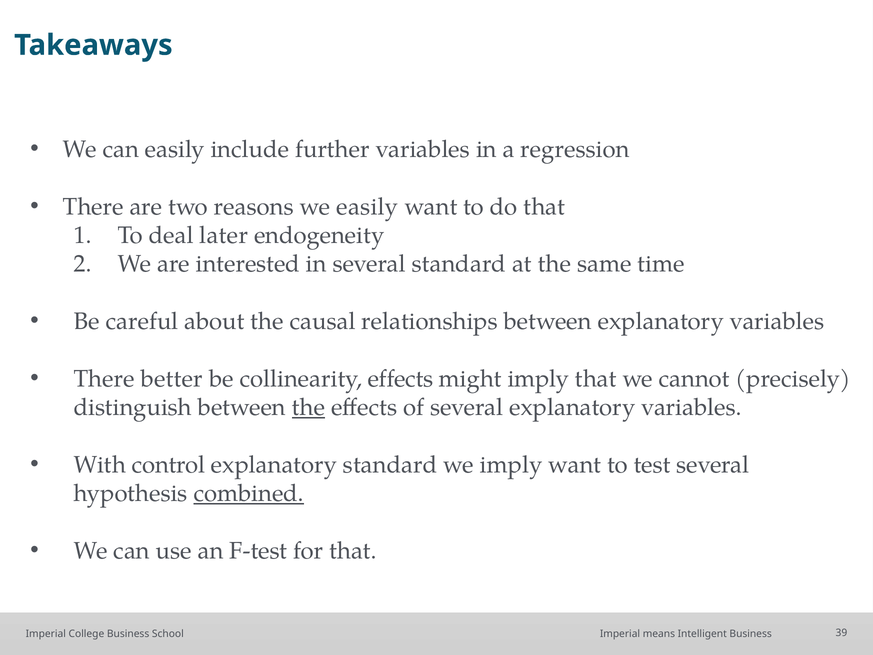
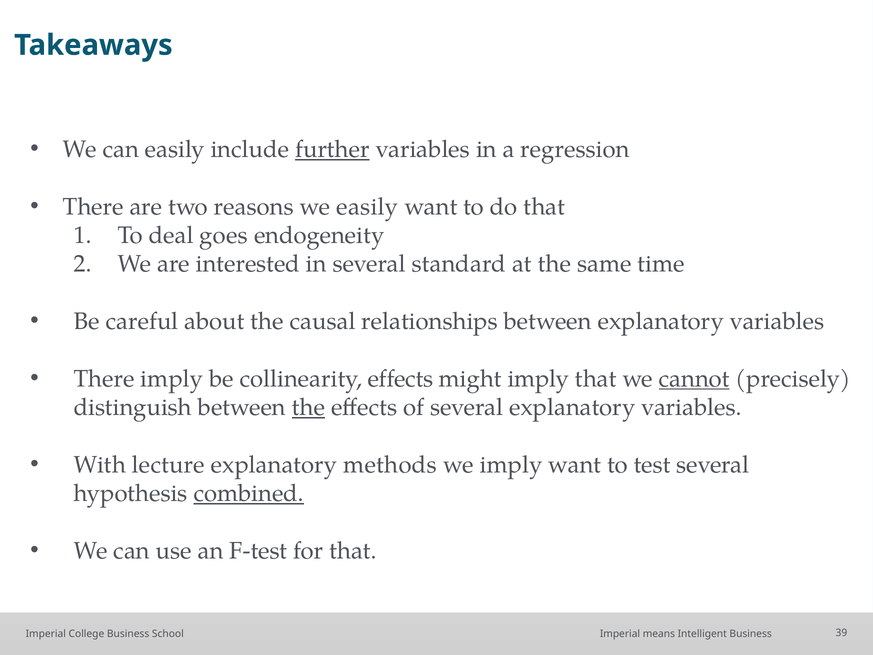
further underline: none -> present
later: later -> goes
There better: better -> imply
cannot underline: none -> present
control: control -> lecture
explanatory standard: standard -> methods
